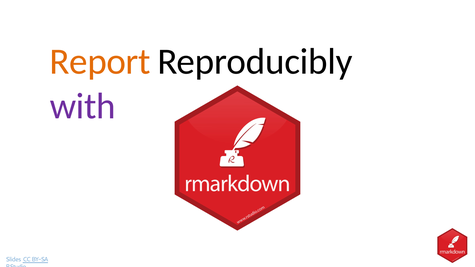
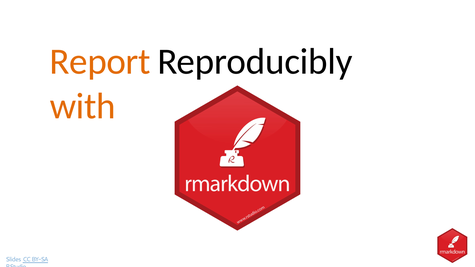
with colour: purple -> orange
